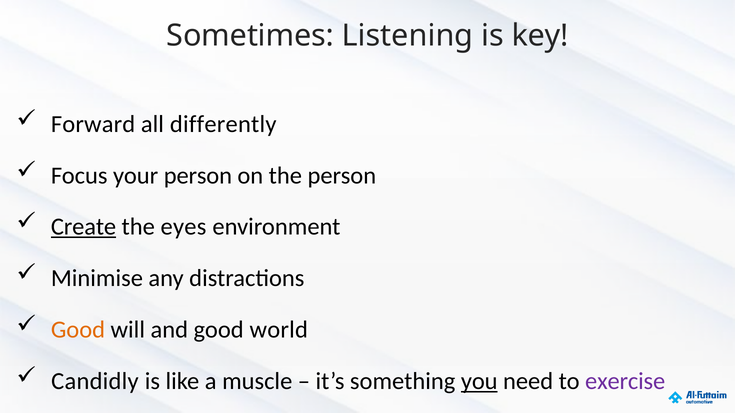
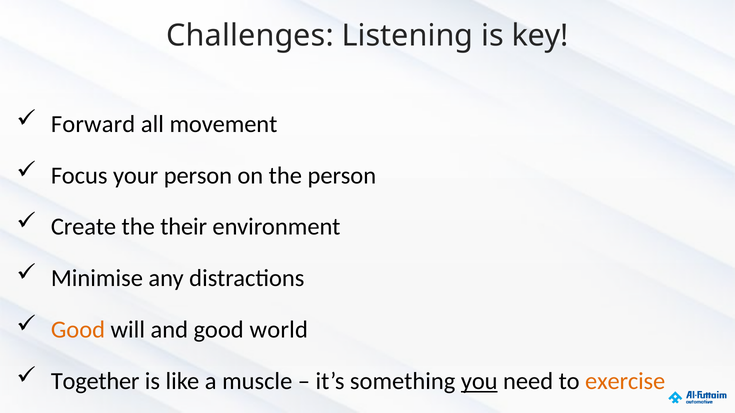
Sometimes: Sometimes -> Challenges
differently: differently -> movement
Create underline: present -> none
eyes: eyes -> their
Candidly: Candidly -> Together
exercise colour: purple -> orange
